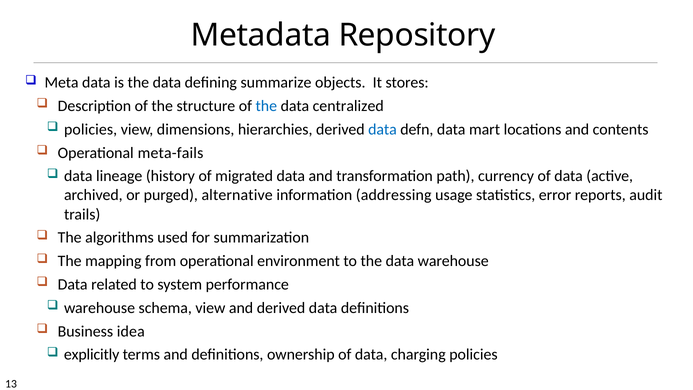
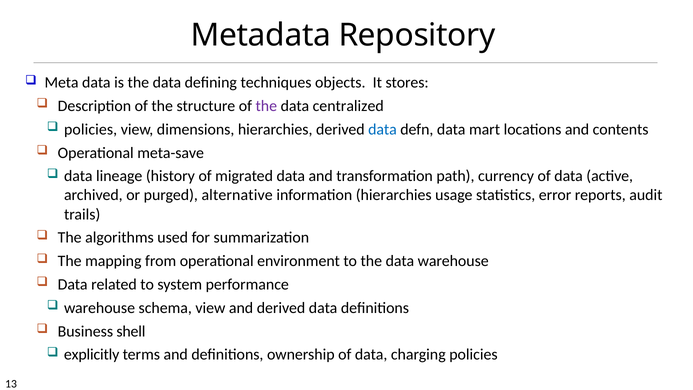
summarize: summarize -> techniques
the at (266, 106) colour: blue -> purple
meta-fails: meta-fails -> meta-save
information addressing: addressing -> hierarchies
idea: idea -> shell
